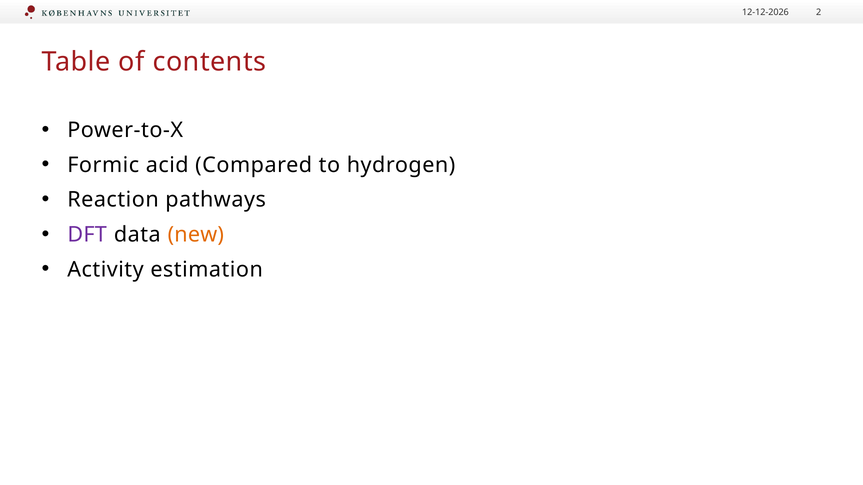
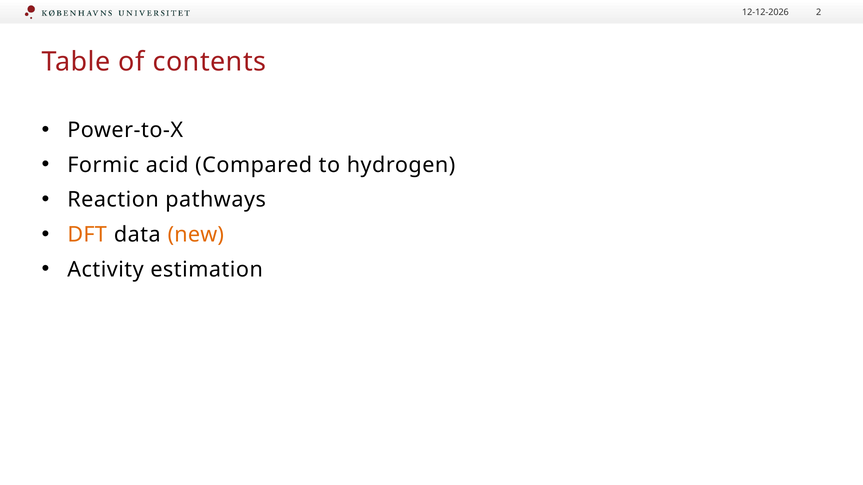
DFT colour: purple -> orange
